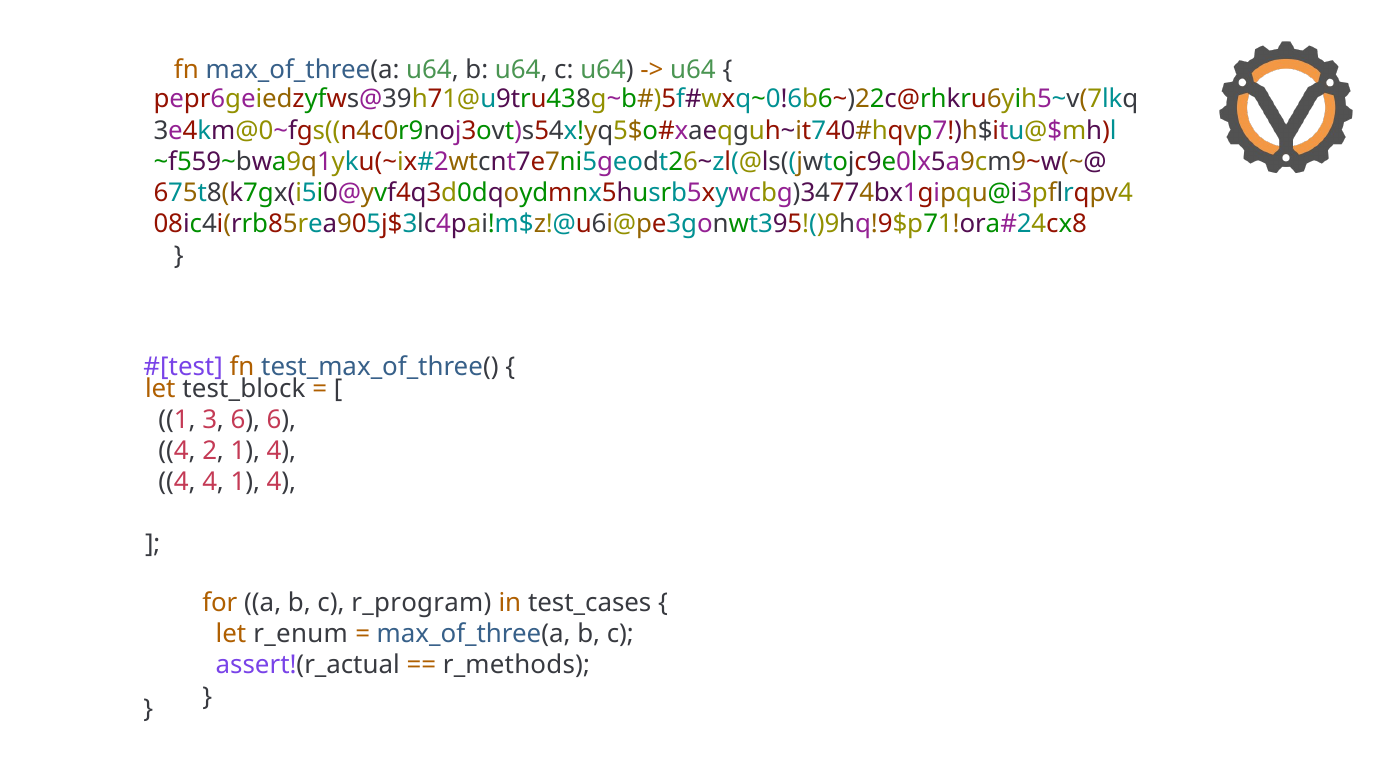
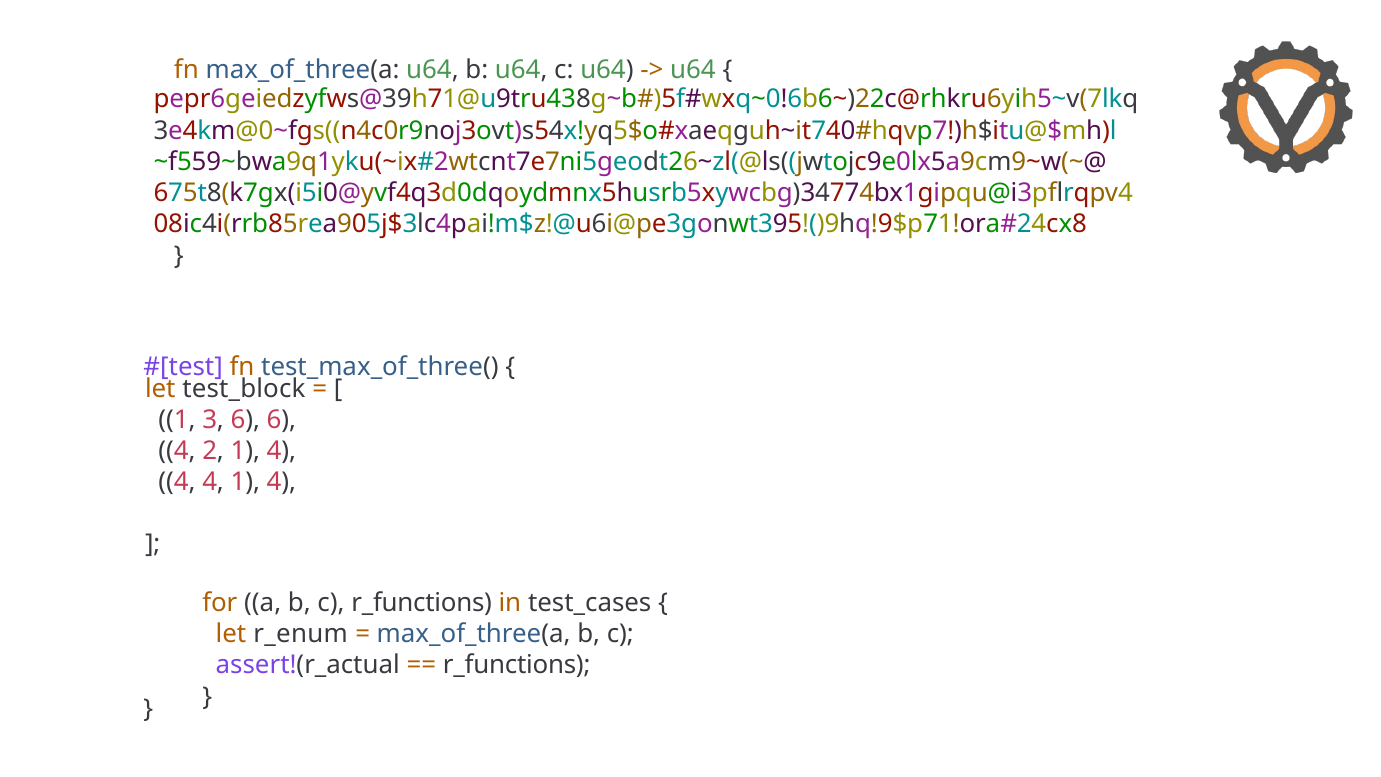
c r_program: r_program -> r_functions
r_methods at (516, 665): r_methods -> r_functions
